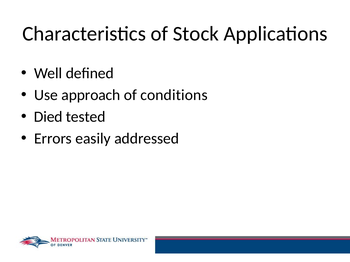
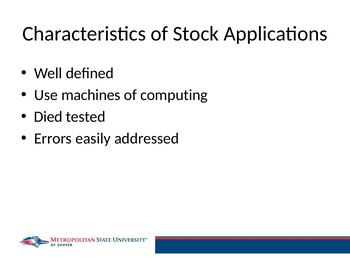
approach: approach -> machines
conditions: conditions -> computing
